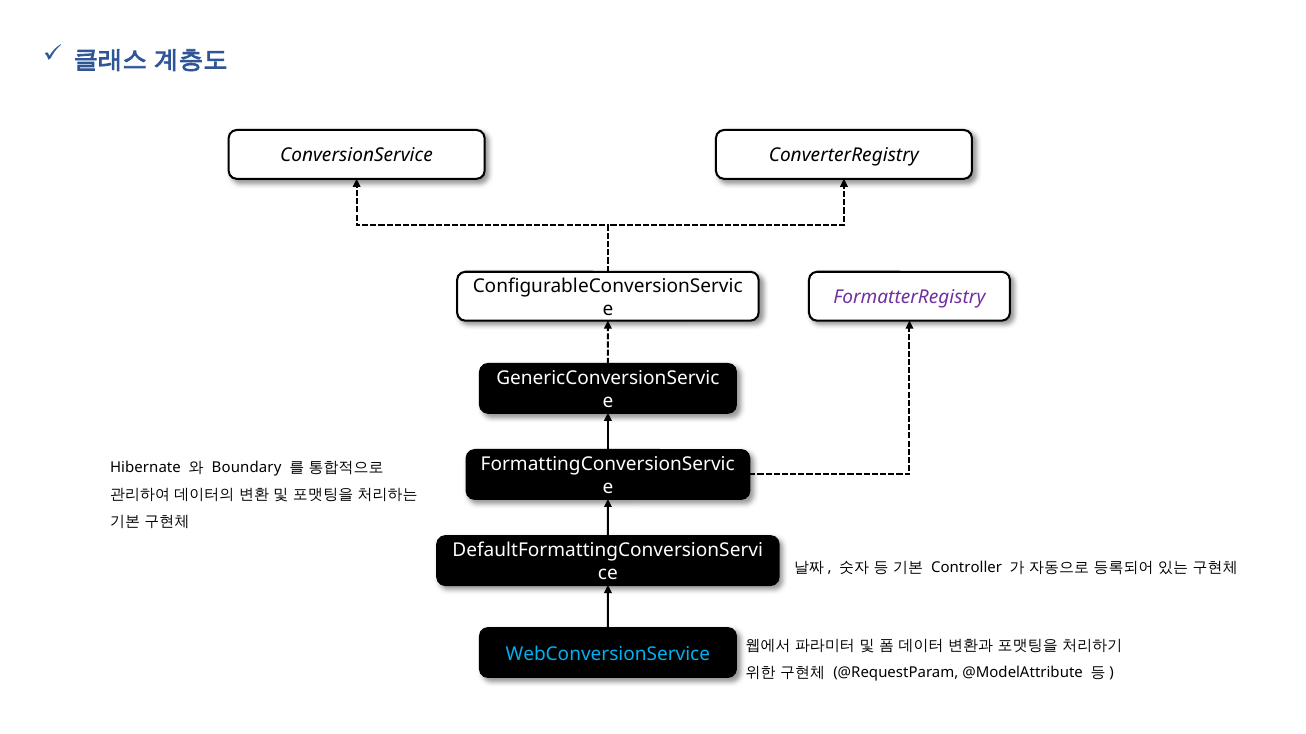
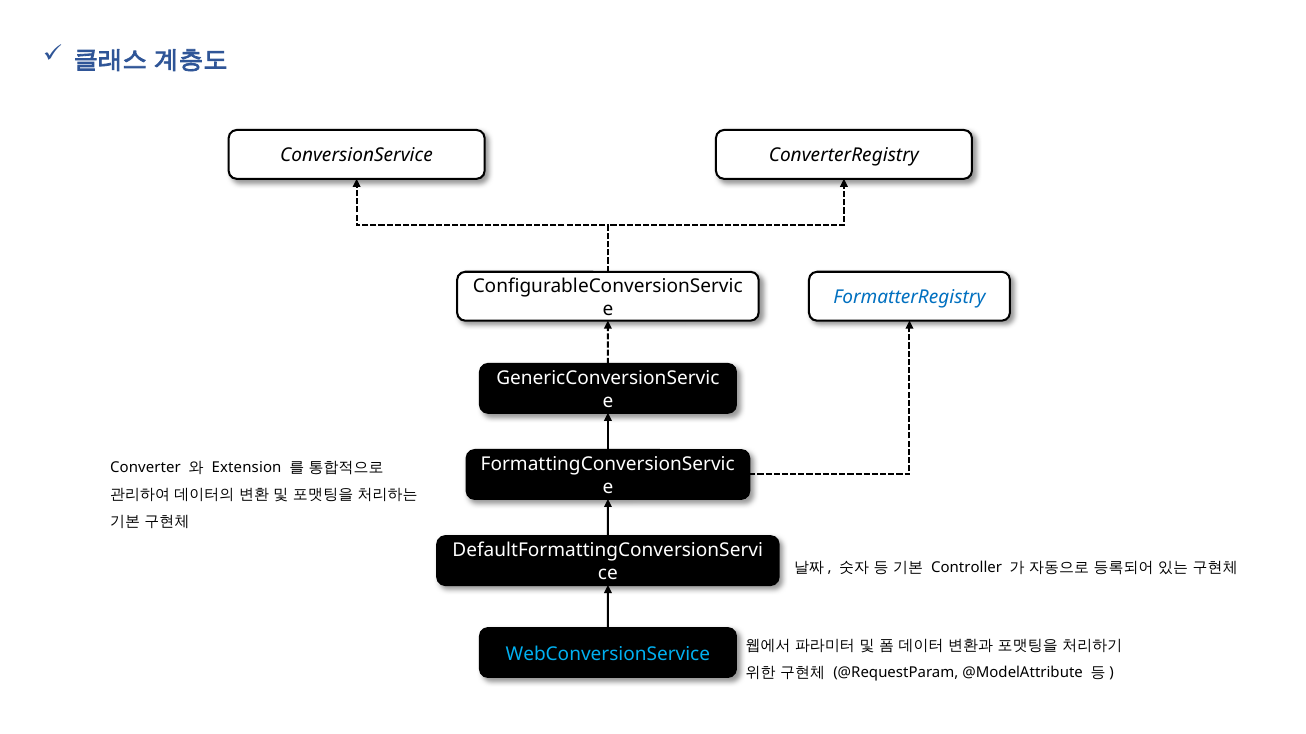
FormatterRegistry colour: purple -> blue
Hibernate: Hibernate -> Converter
Boundary: Boundary -> Extension
